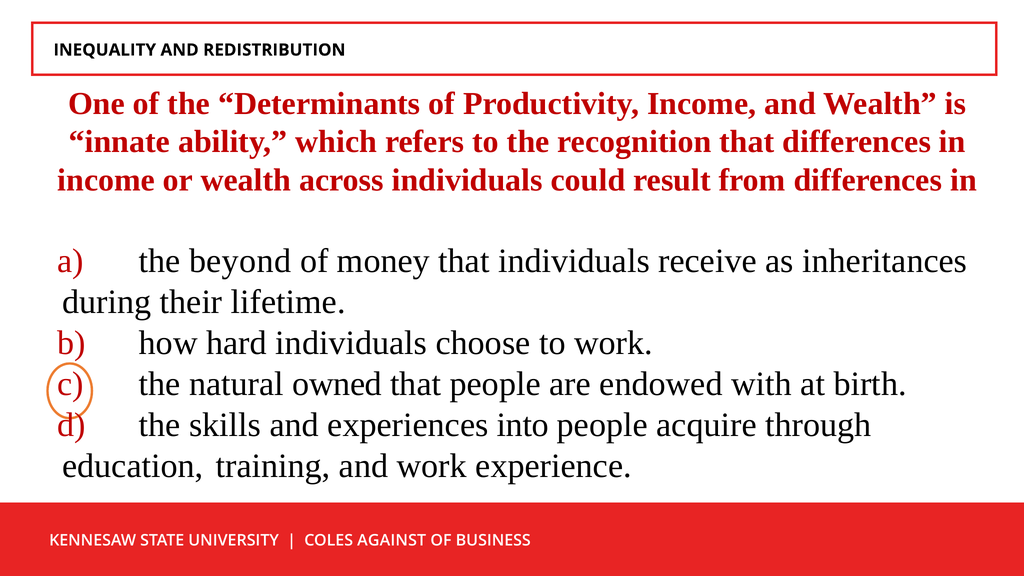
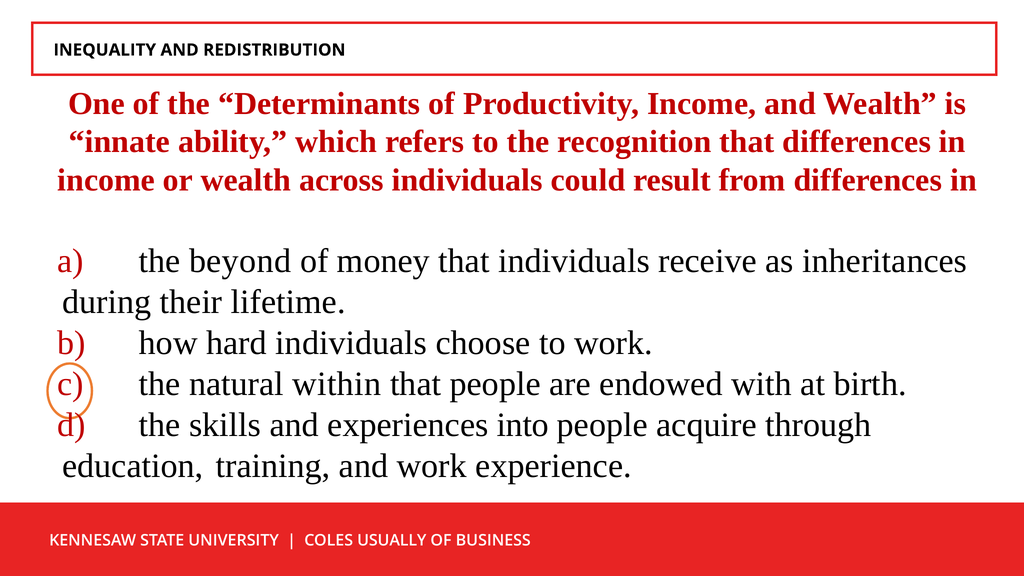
owned: owned -> within
AGAINST: AGAINST -> USUALLY
